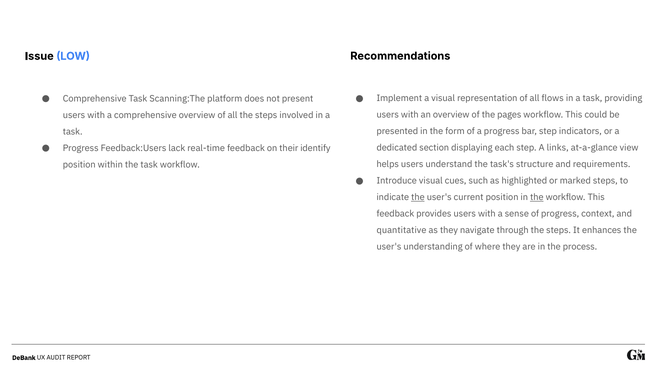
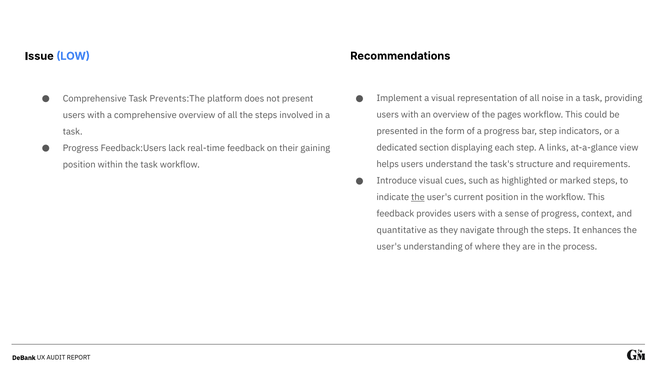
flows: flows -> noise
Scanning:The: Scanning:The -> Prevents:The
identify: identify -> gaining
the at (537, 197) underline: present -> none
